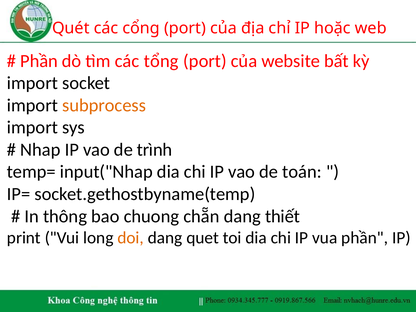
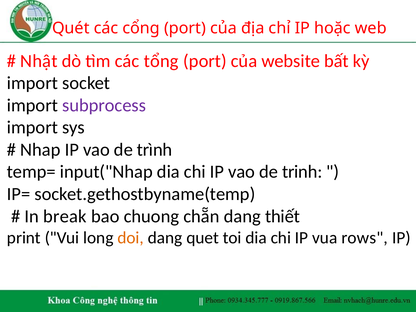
Phần at (39, 61): Phần -> Nhật
subprocess colour: orange -> purple
toán: toán -> trinh
thông: thông -> break
vua phần: phần -> rows
